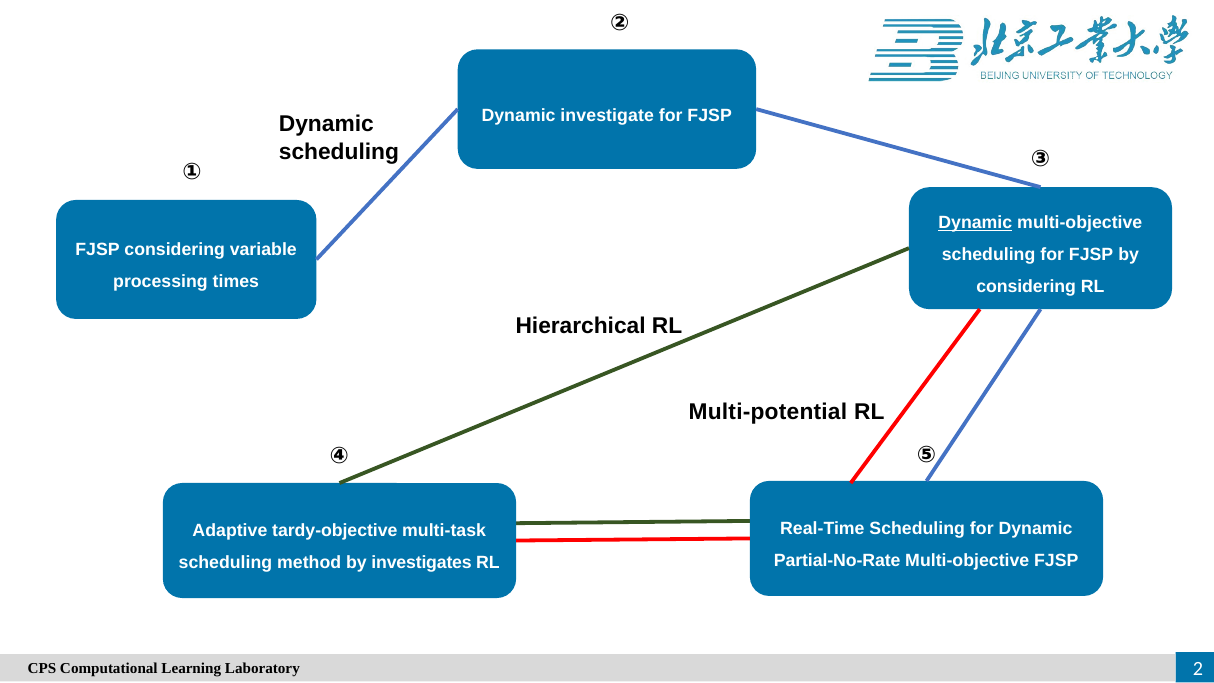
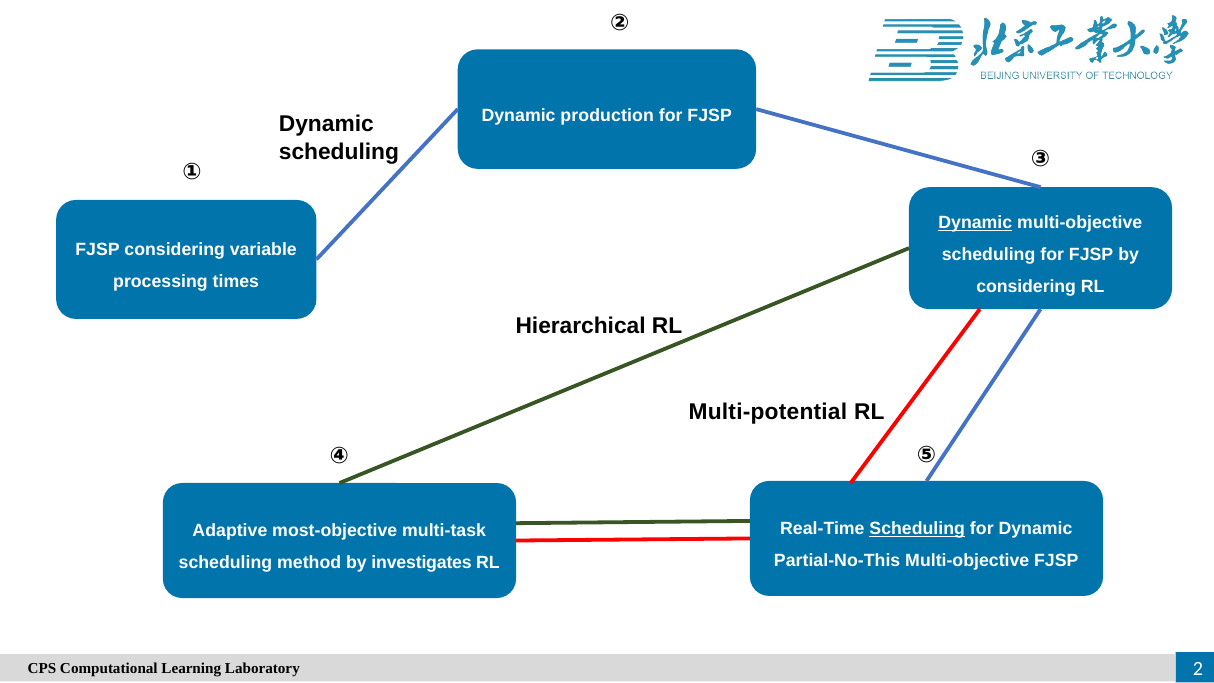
investigate: investigate -> production
Scheduling at (917, 529) underline: none -> present
tardy-objective: tardy-objective -> most-objective
Partial-No-Rate: Partial-No-Rate -> Partial-No-This
